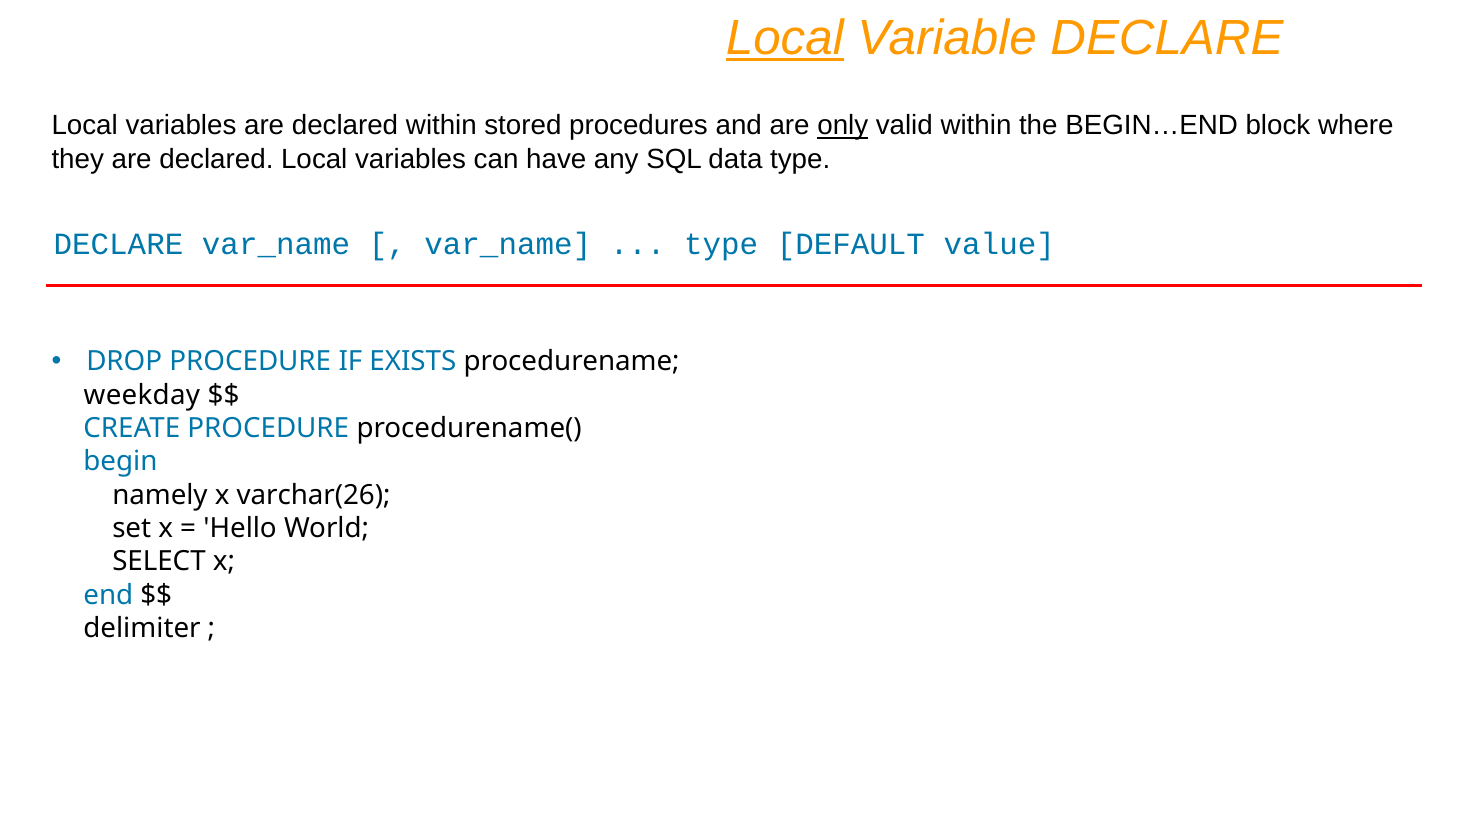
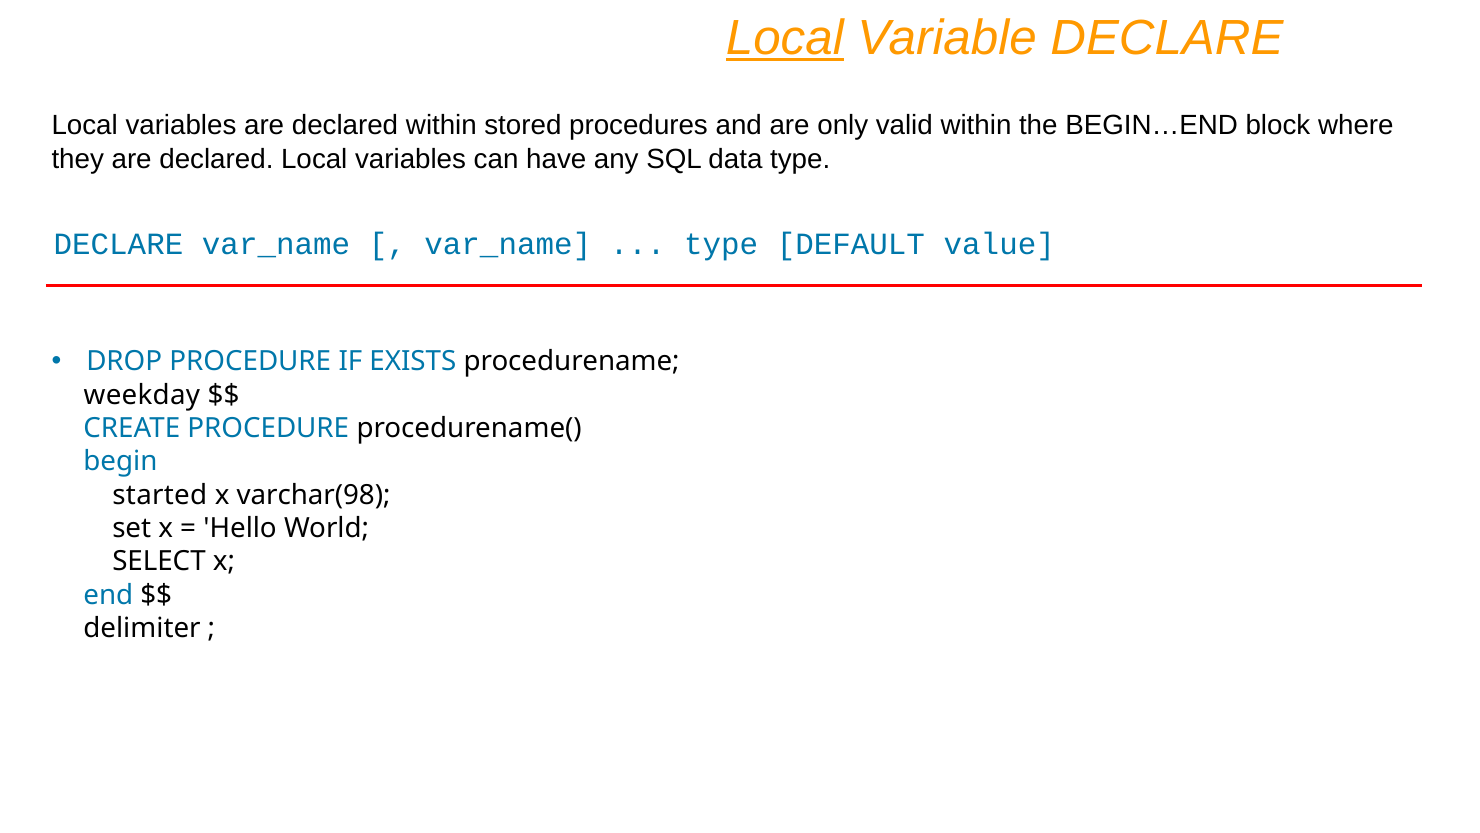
only underline: present -> none
namely: namely -> started
varchar(26: varchar(26 -> varchar(98
